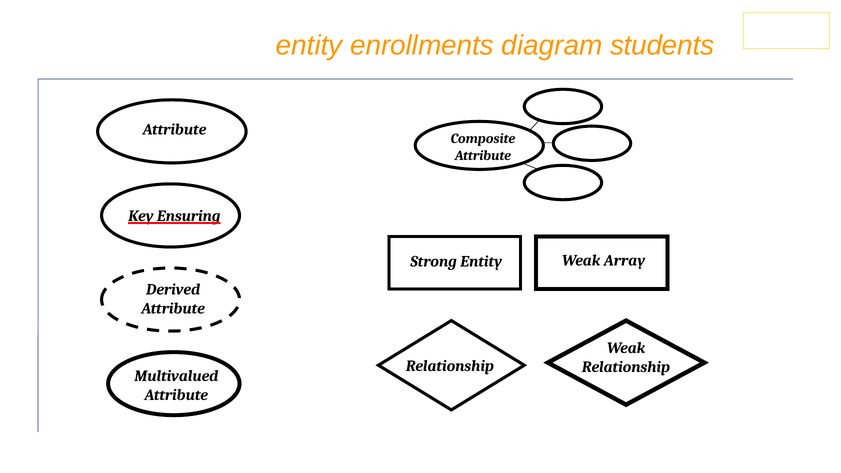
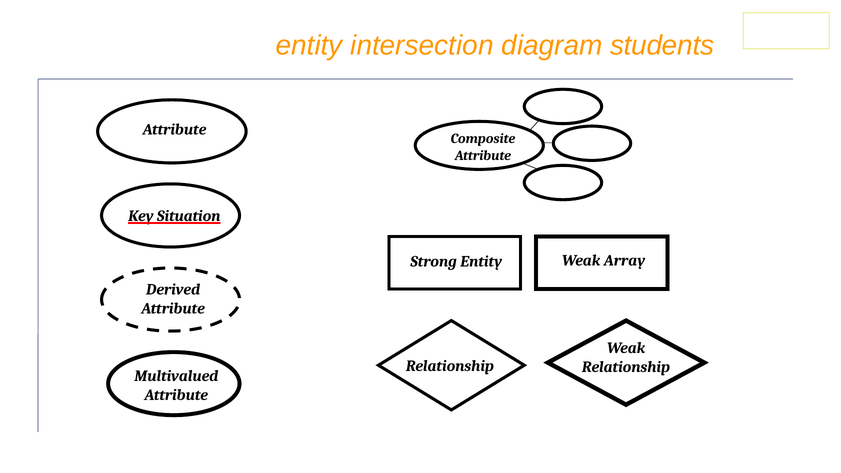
enrollments: enrollments -> intersection
Ensuring: Ensuring -> Situation
